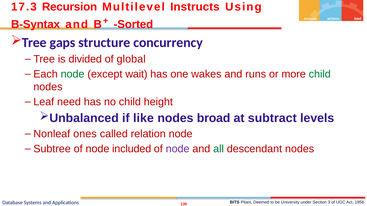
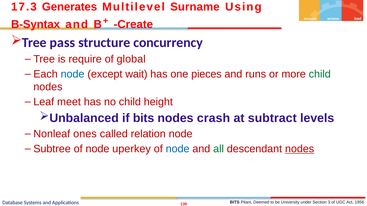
Recursion: Recursion -> Generates
Instructs: Instructs -> Surname
Sorted: Sorted -> Create
gaps: gaps -> pass
divided: divided -> require
node at (73, 74) colour: green -> blue
wakes: wakes -> pieces
need: need -> meet
if like: like -> bits
broad: broad -> crash
included: included -> uperkey
node at (178, 149) colour: purple -> blue
nodes at (300, 149) underline: none -> present
